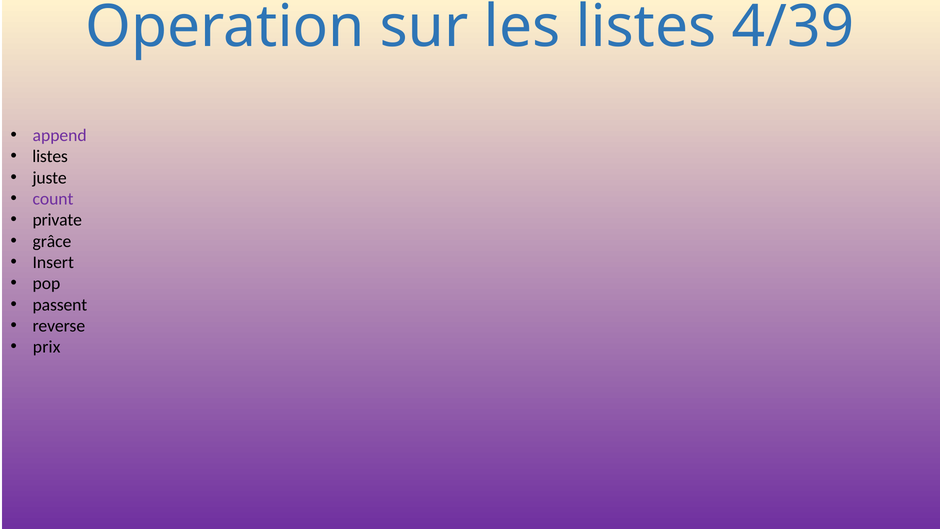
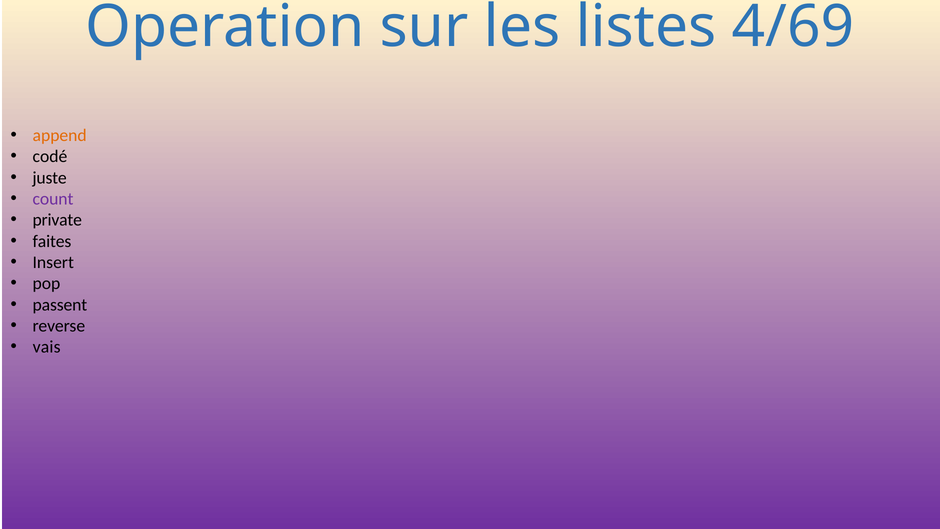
4/39: 4/39 -> 4/69
append colour: purple -> orange
listes at (50, 156): listes -> codé
grâce: grâce -> faites
prix: prix -> vais
